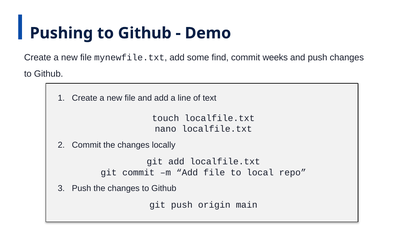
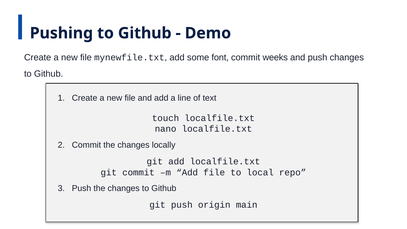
find: find -> font
